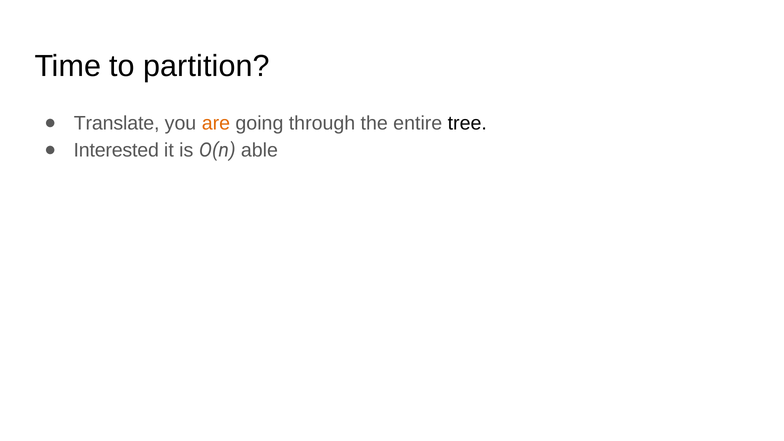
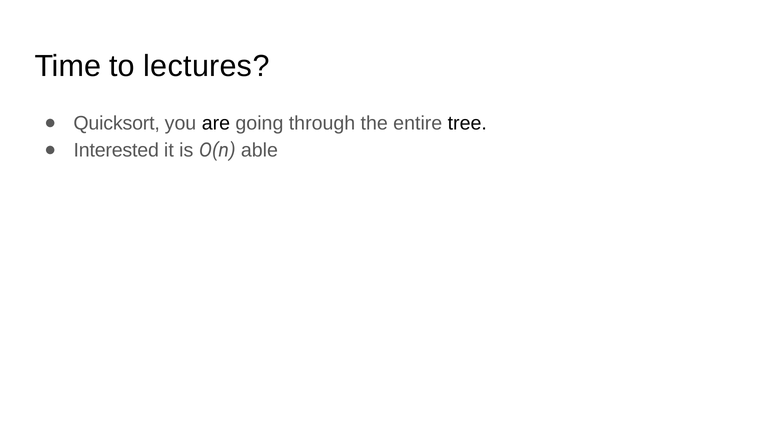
partition: partition -> lectures
Translate: Translate -> Quicksort
are colour: orange -> black
